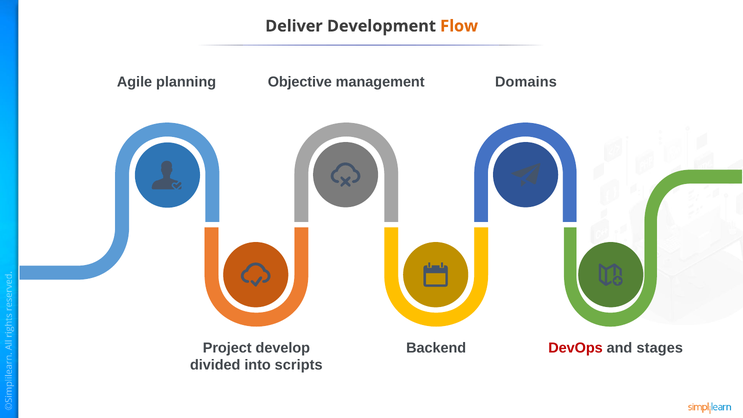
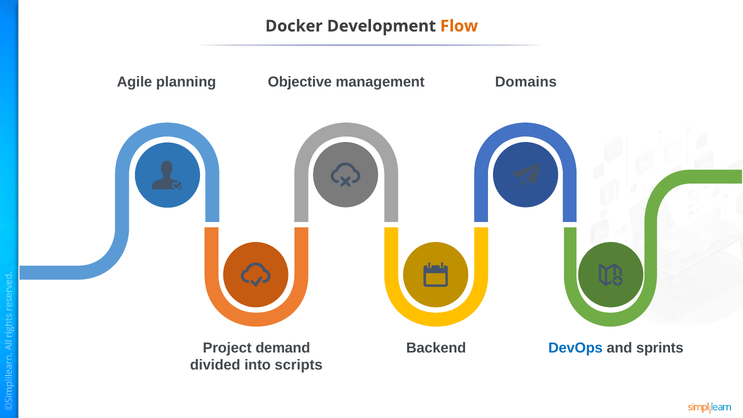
Deliver: Deliver -> Docker
develop: develop -> demand
DevOps colour: red -> blue
stages: stages -> sprints
